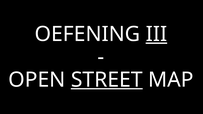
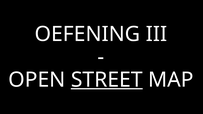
III underline: present -> none
